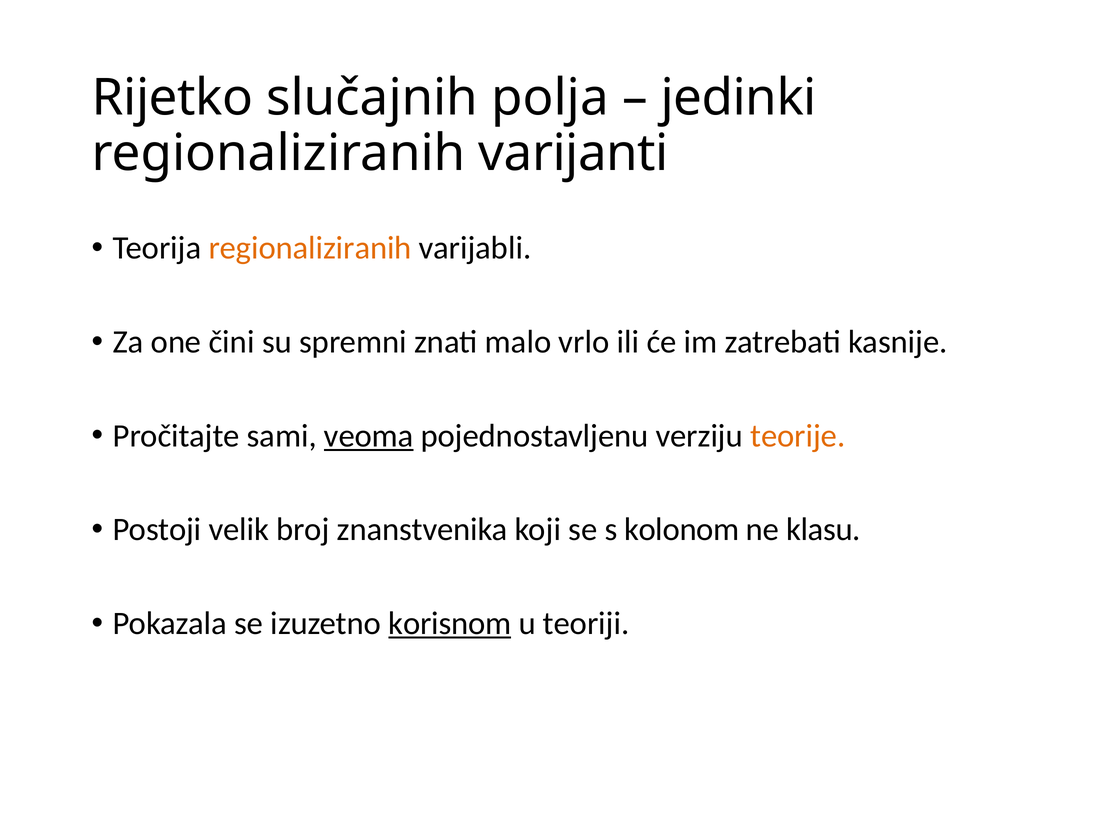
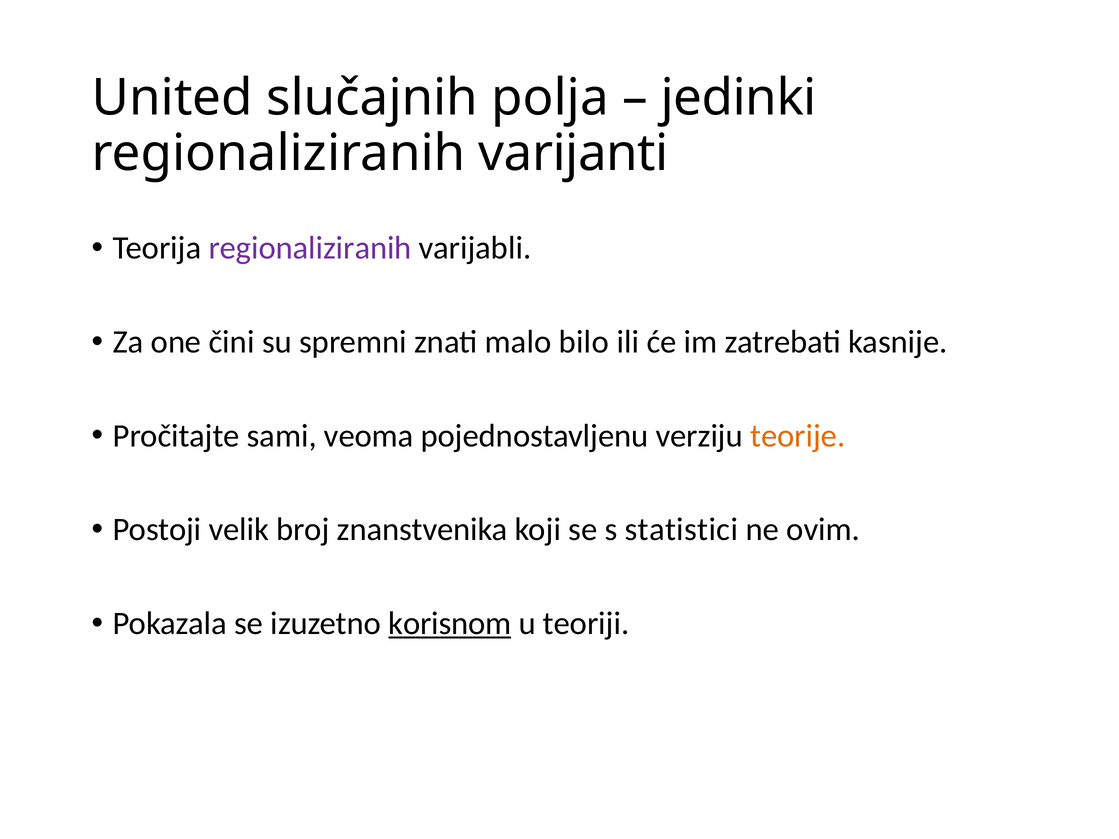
Rijetko: Rijetko -> United
regionaliziranih at (310, 248) colour: orange -> purple
vrlo: vrlo -> bilo
veoma underline: present -> none
kolonom: kolonom -> statistici
klasu: klasu -> ovim
